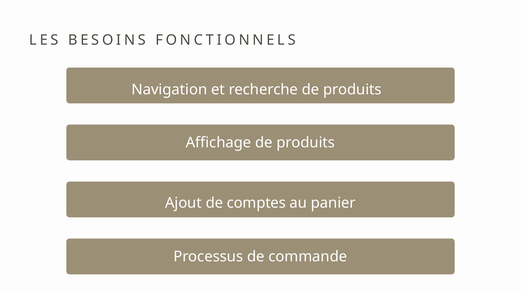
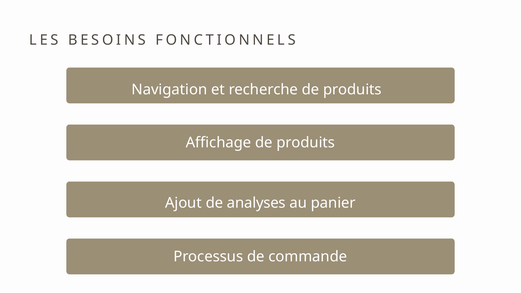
comptes: comptes -> analyses
